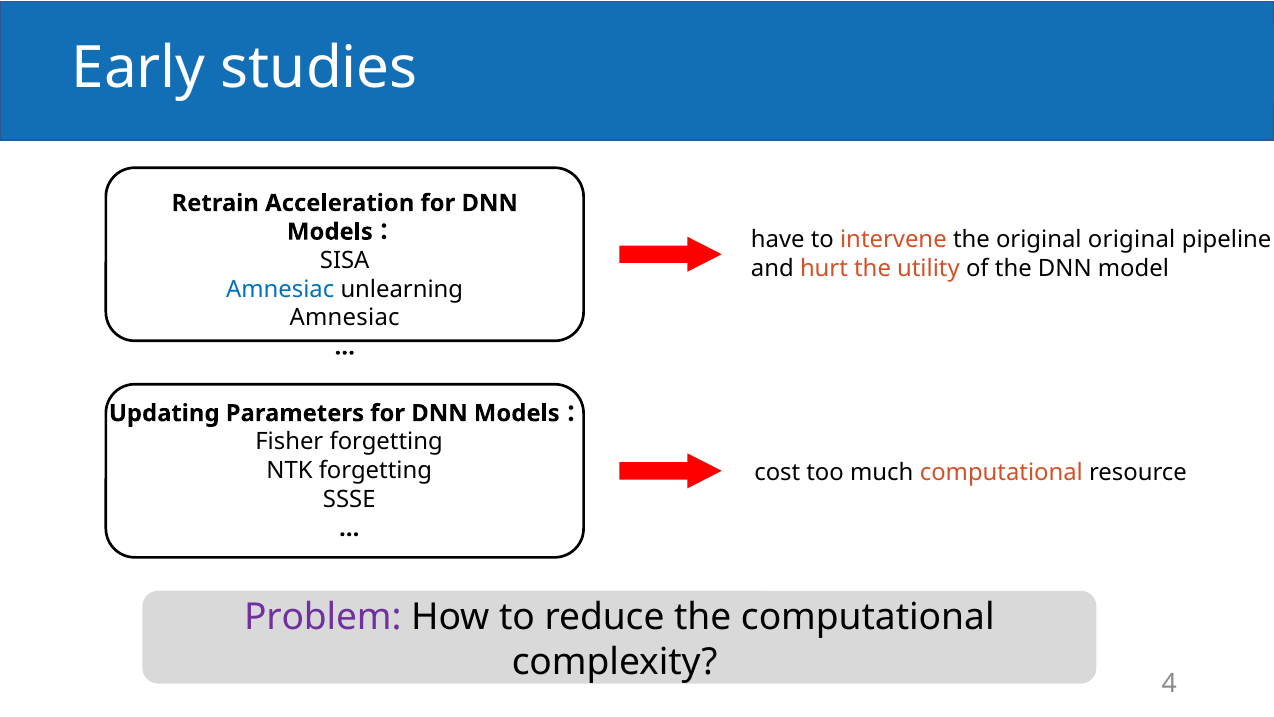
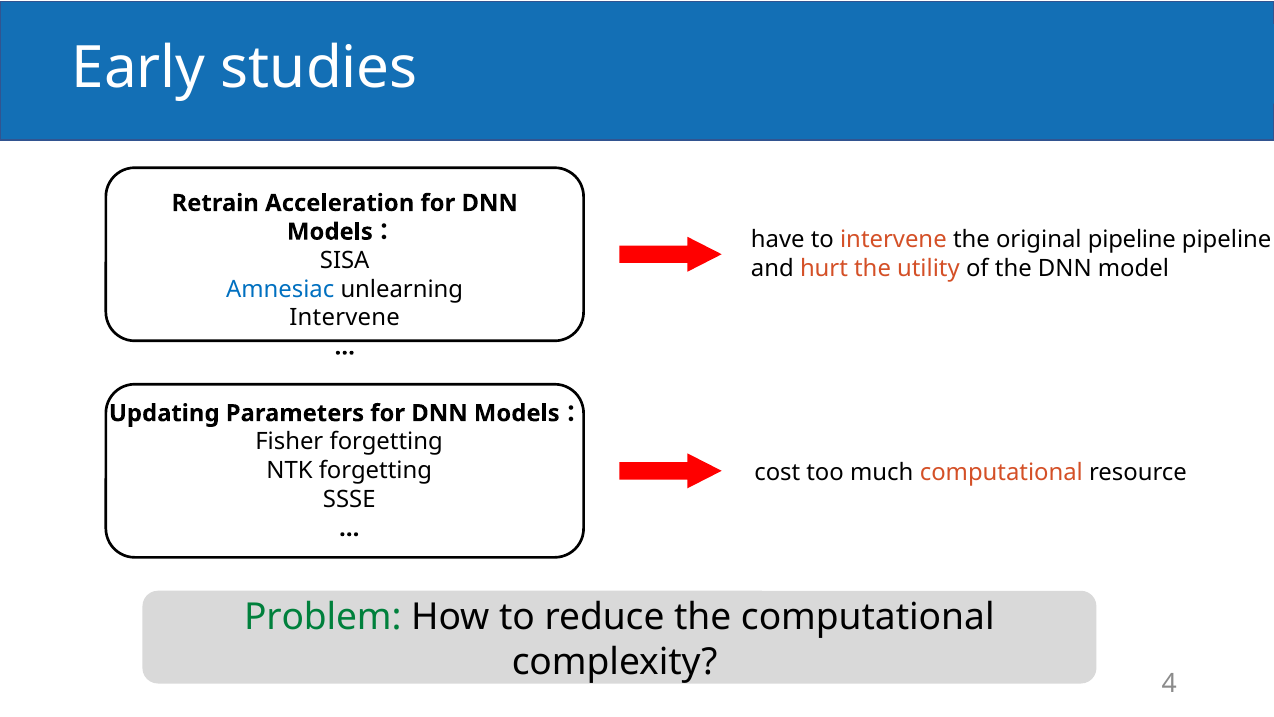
original original: original -> pipeline
Amnesiac at (345, 318): Amnesiac -> Intervene
Problem colour: purple -> green
